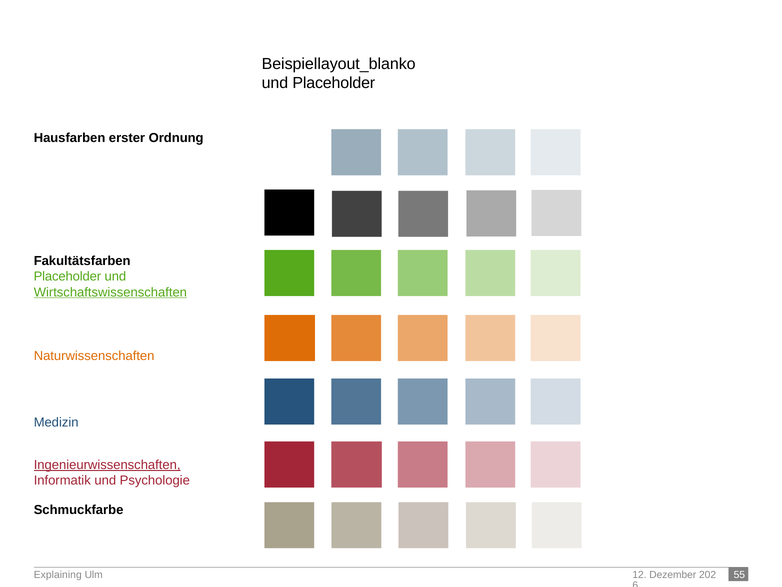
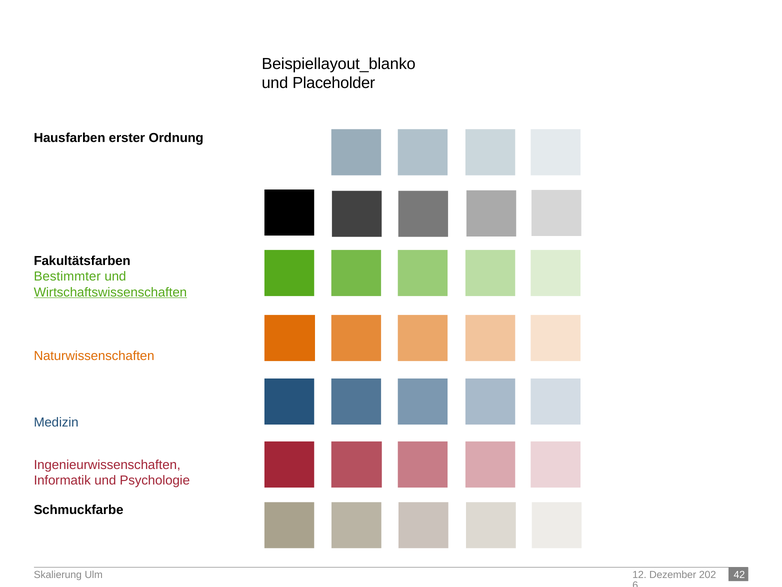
Placeholder at (67, 276): Placeholder -> Bestimmter
Ingenieurwissenschaften underline: present -> none
Explaining: Explaining -> Skalierung
55: 55 -> 42
